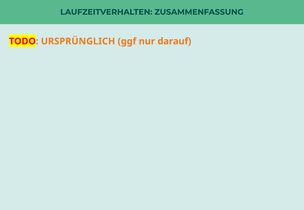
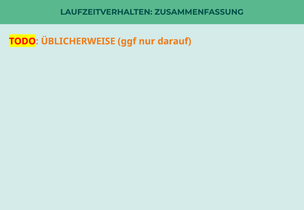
URSPRÜNGLICH: URSPRÜNGLICH -> ÜBLICHERWEISE
